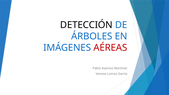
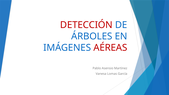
DETECCIÓN colour: black -> red
